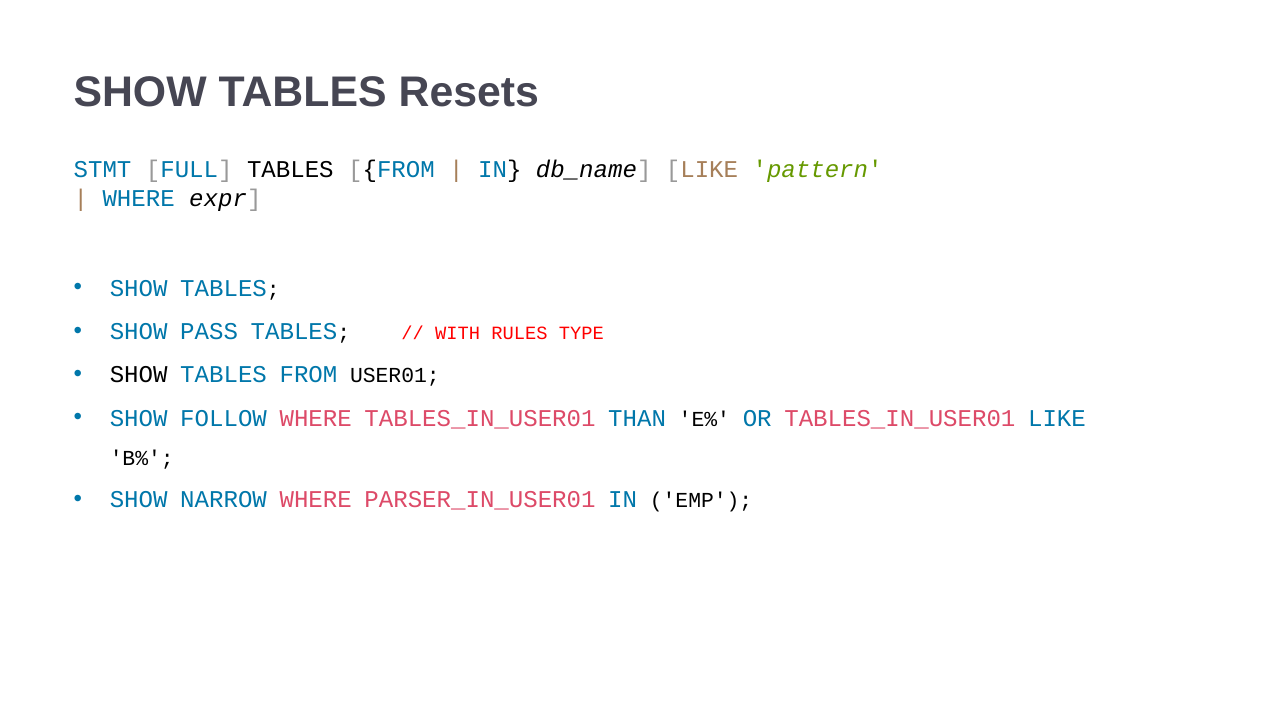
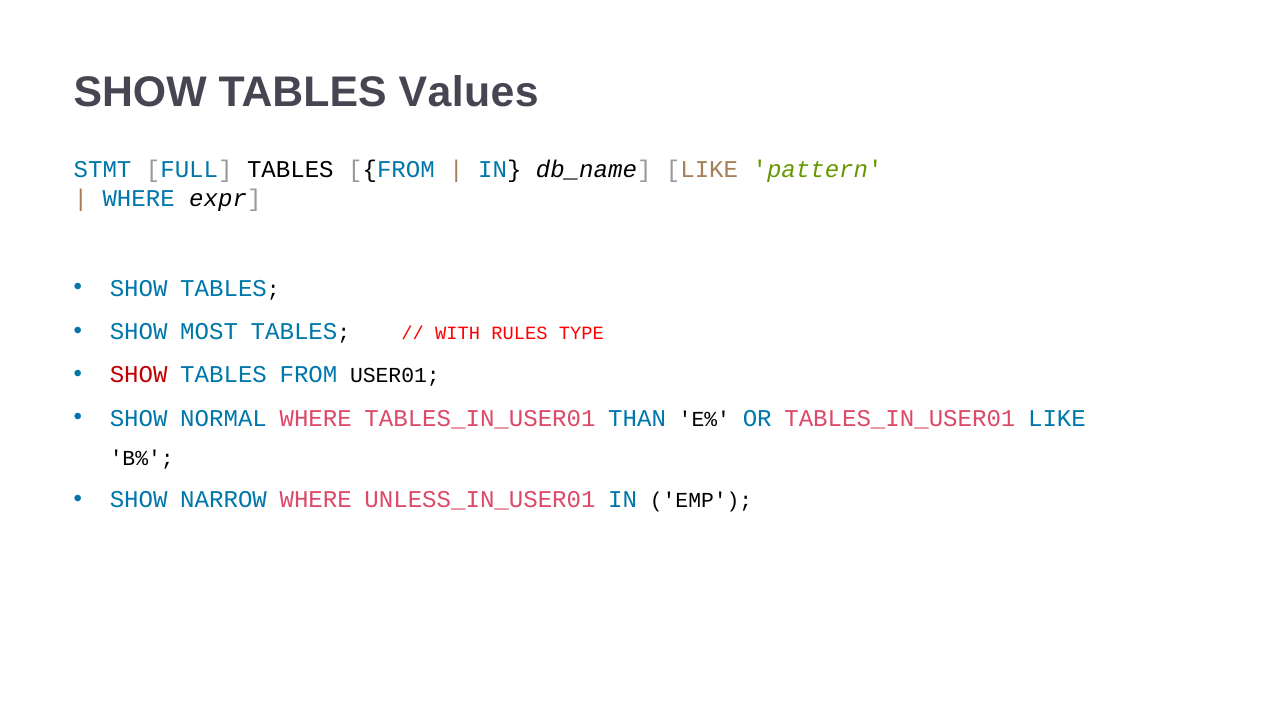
Resets: Resets -> Values
PASS: PASS -> MOST
SHOW at (139, 375) colour: black -> red
FOLLOW: FOLLOW -> NORMAL
PARSER_IN_USER01: PARSER_IN_USER01 -> UNLESS_IN_USER01
